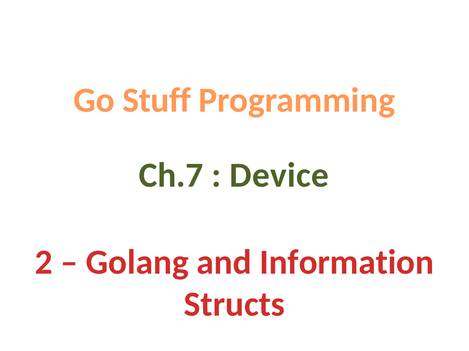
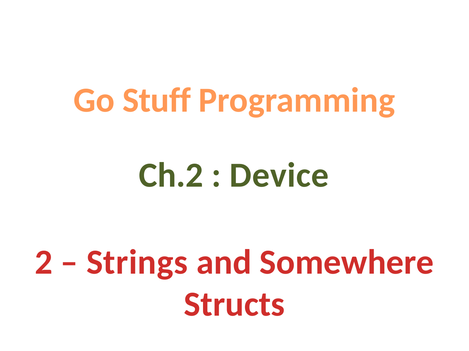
Ch.7: Ch.7 -> Ch.2
Golang: Golang -> Strings
Information: Information -> Somewhere
